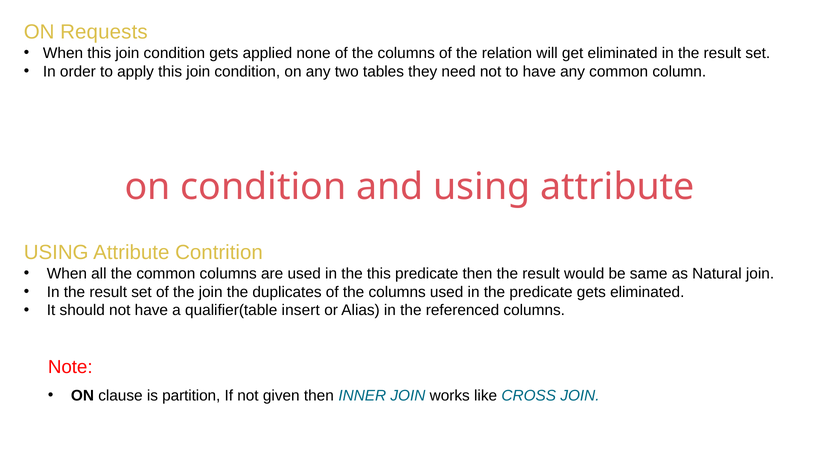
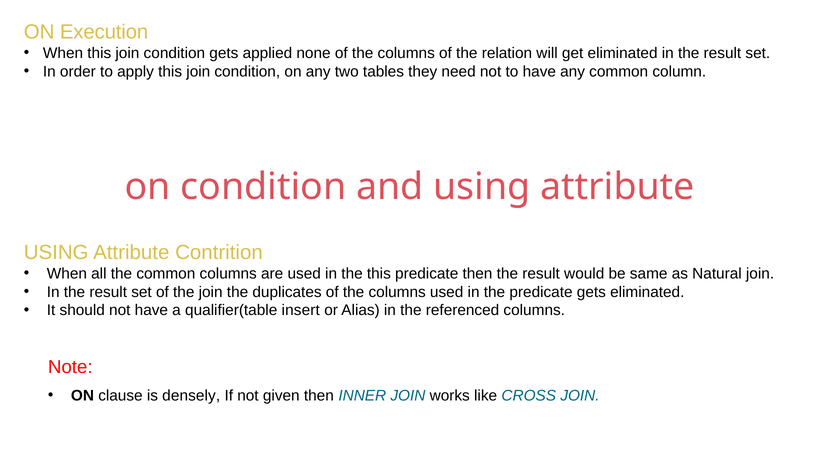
Requests: Requests -> Execution
partition: partition -> densely
